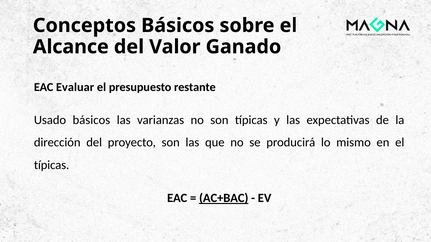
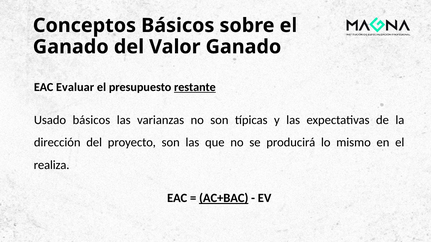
Alcance at (71, 47): Alcance -> Ganado
restante underline: none -> present
típicas at (52, 165): típicas -> realiza
